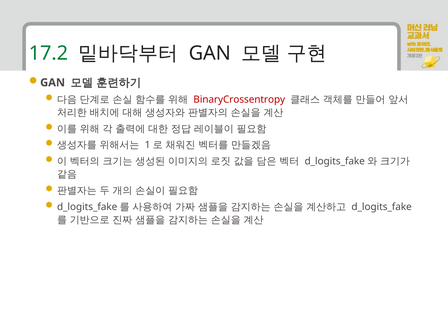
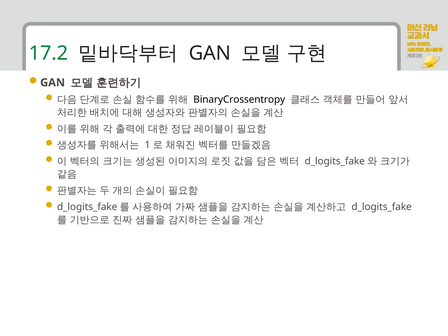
BinaryCrossentropy colour: red -> black
